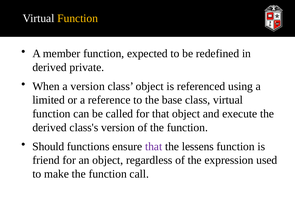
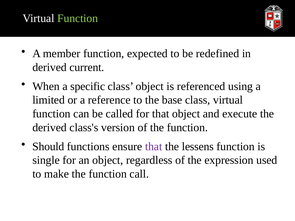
Function at (78, 18) colour: yellow -> light green
private: private -> current
a version: version -> specific
friend: friend -> single
